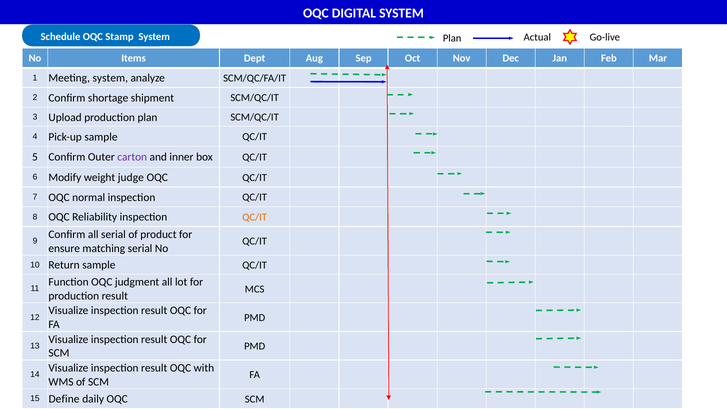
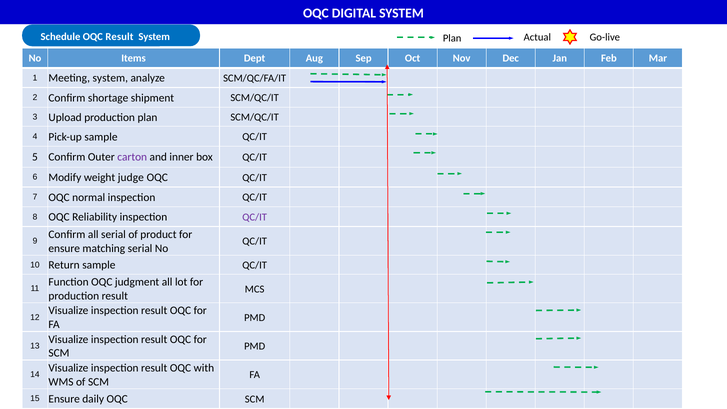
OQC Stamp: Stamp -> Result
QC/IT at (255, 217) colour: orange -> purple
15 Define: Define -> Ensure
